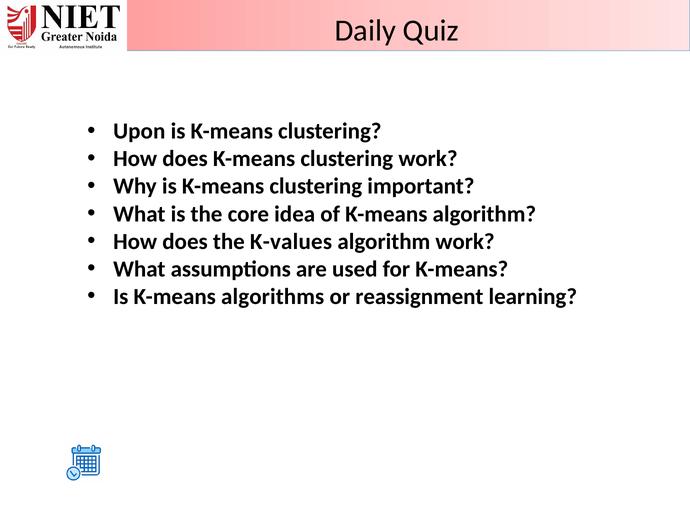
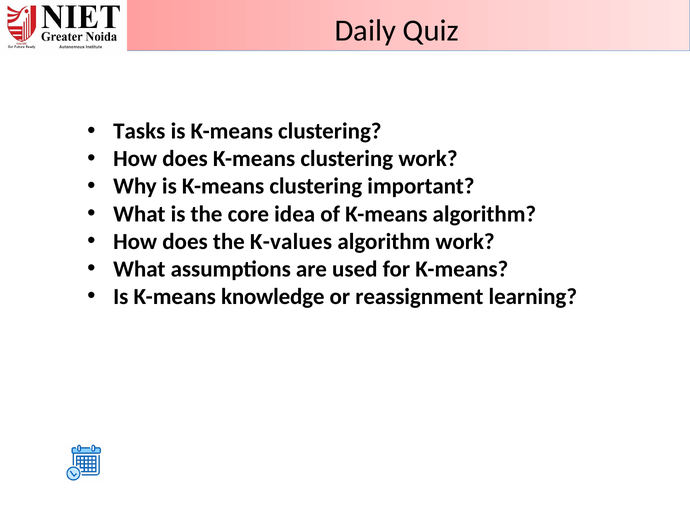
Upon: Upon -> Tasks
algorithms: algorithms -> knowledge
